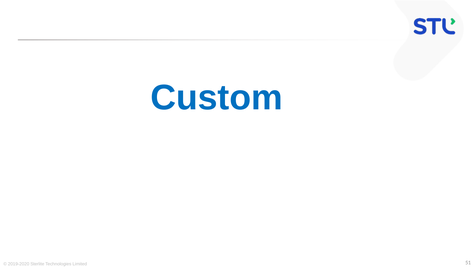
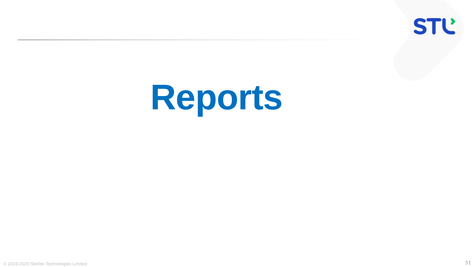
Custom: Custom -> Reports
